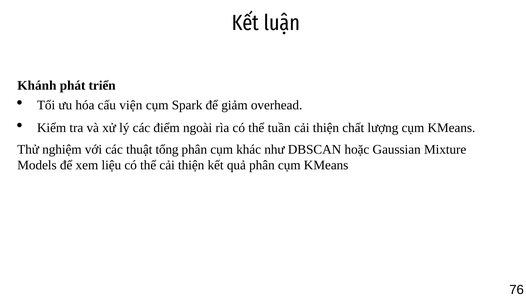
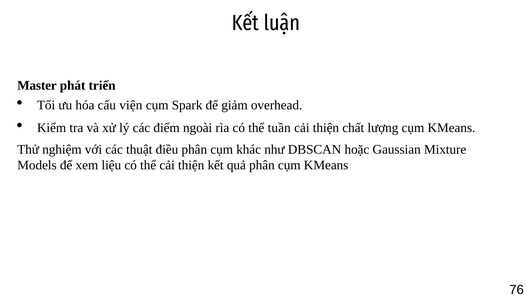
Khánh: Khánh -> Master
tổng: tổng -> điều
